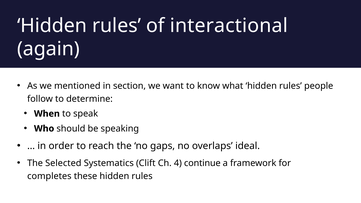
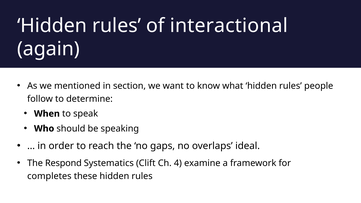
Selected: Selected -> Respond
continue: continue -> examine
